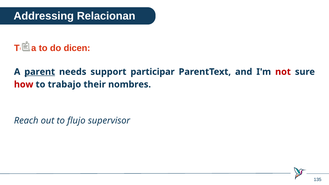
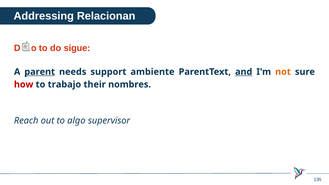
Toda: Toda -> Debo
dicen: dicen -> sigue
participar: participar -> ambiente
and underline: none -> present
not colour: red -> orange
flujo: flujo -> algo
